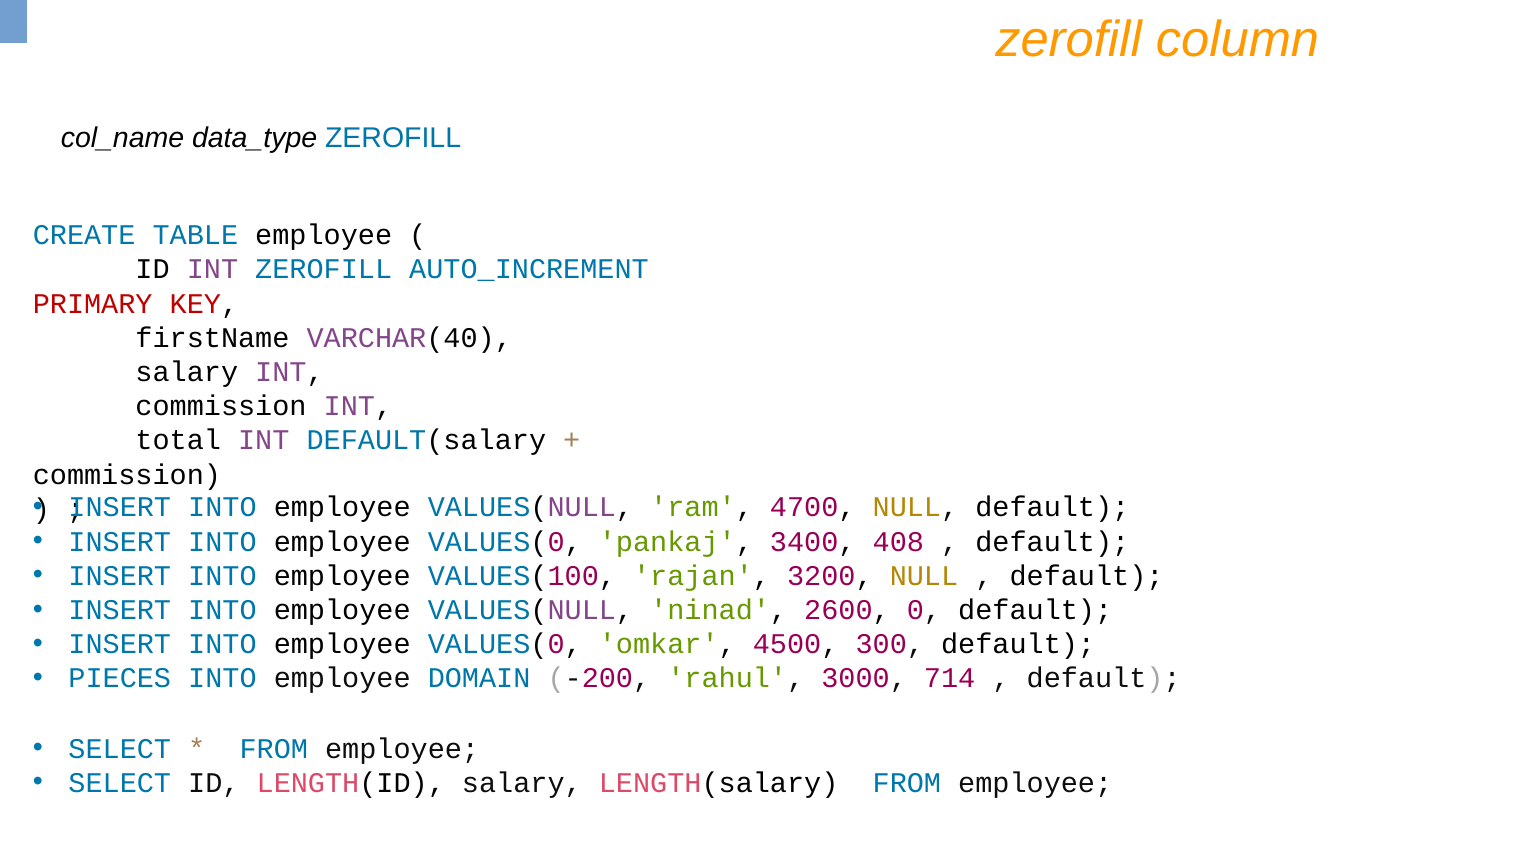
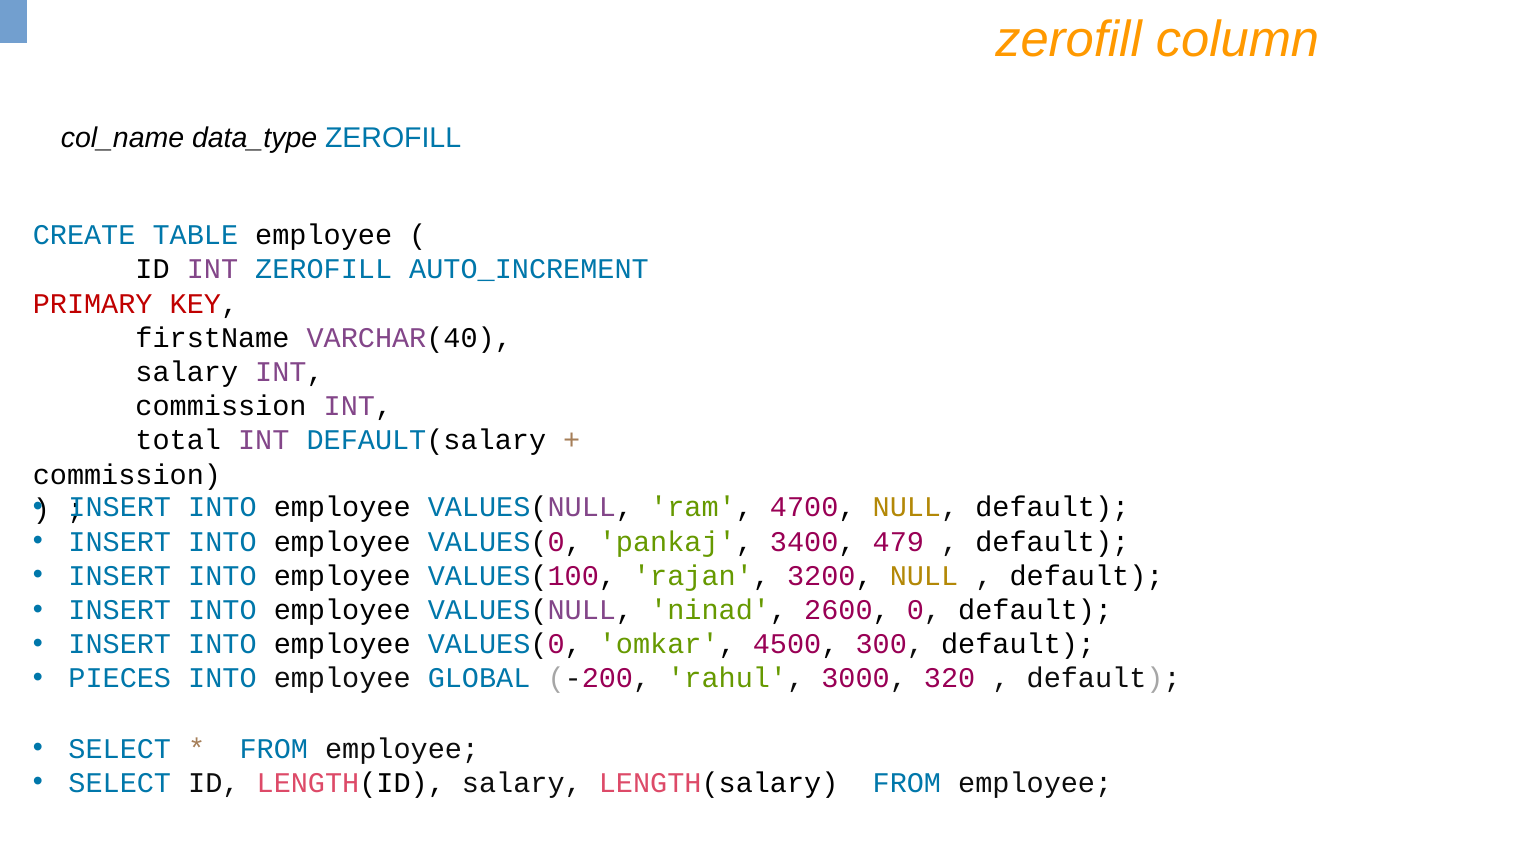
408: 408 -> 479
DOMAIN: DOMAIN -> GLOBAL
714: 714 -> 320
